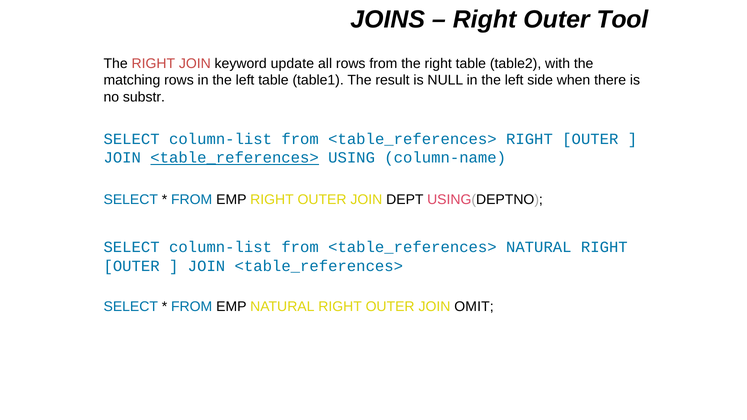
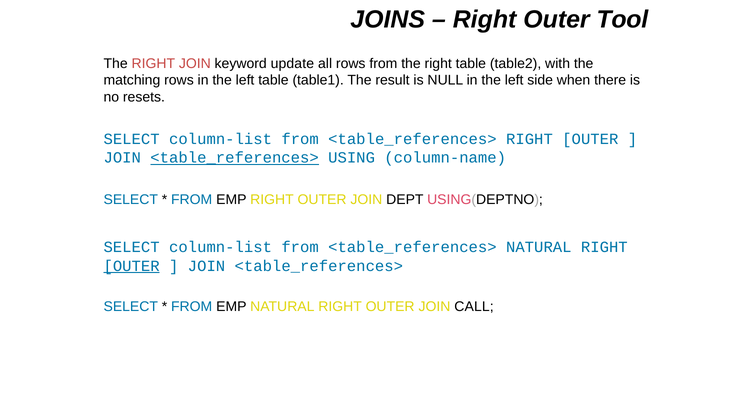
substr: substr -> resets
OUTER at (132, 266) underline: none -> present
OMIT: OMIT -> CALL
